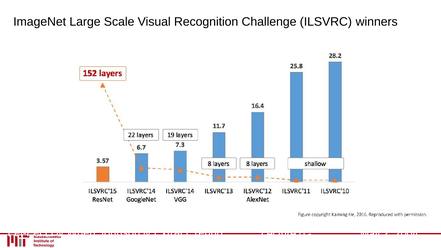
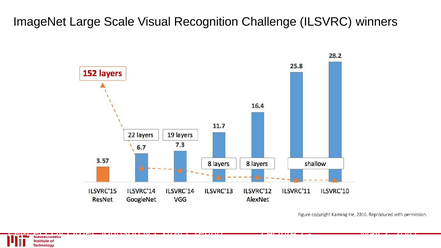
When: When -> Order
0: 0 -> 7
2004: 2004 -> 2047
